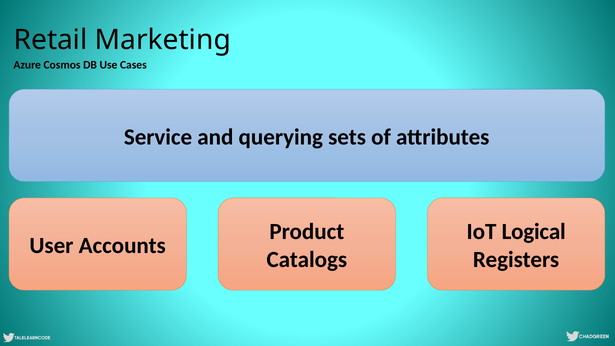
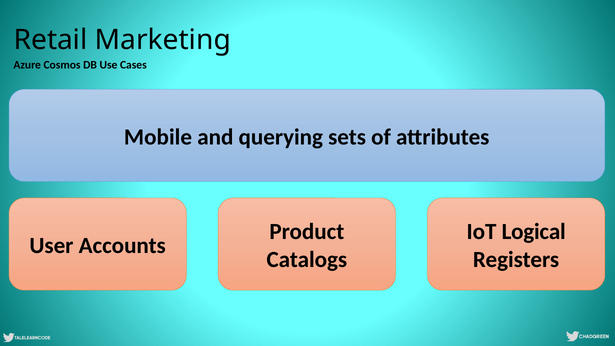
Service: Service -> Mobile
